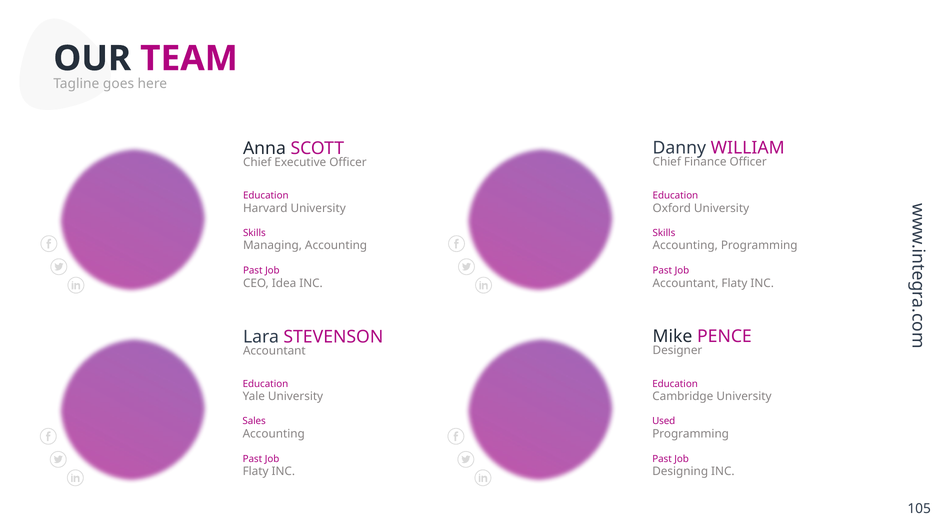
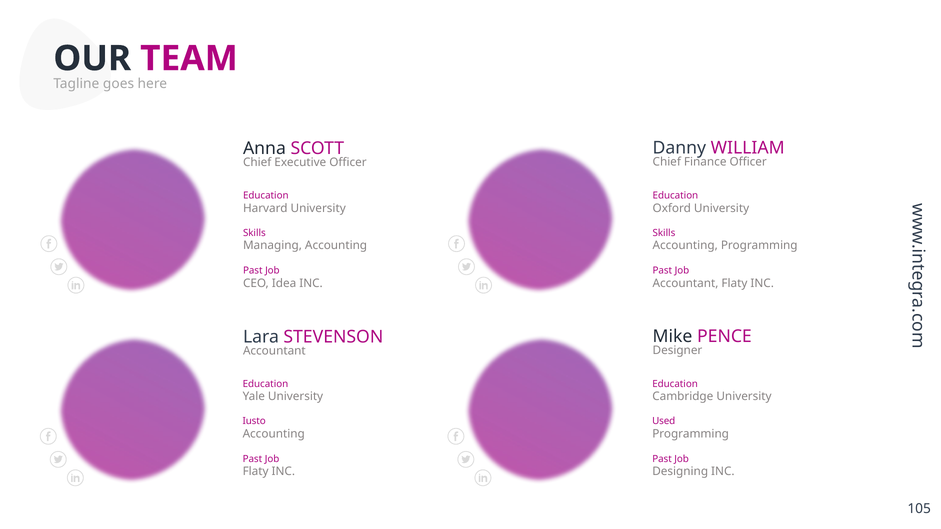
Sales: Sales -> Iusto
